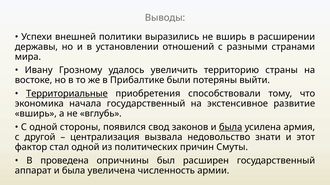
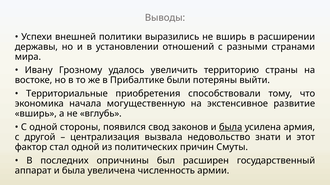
Территориальные underline: present -> none
начала государственный: государственный -> могущественную
проведена: проведена -> последних
